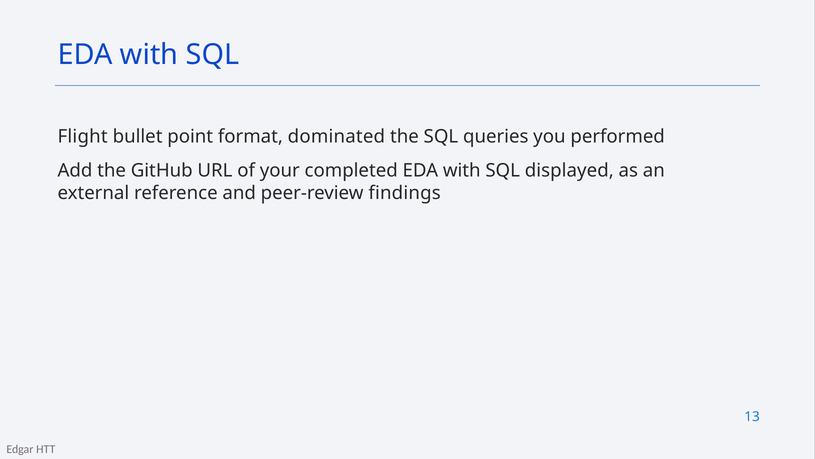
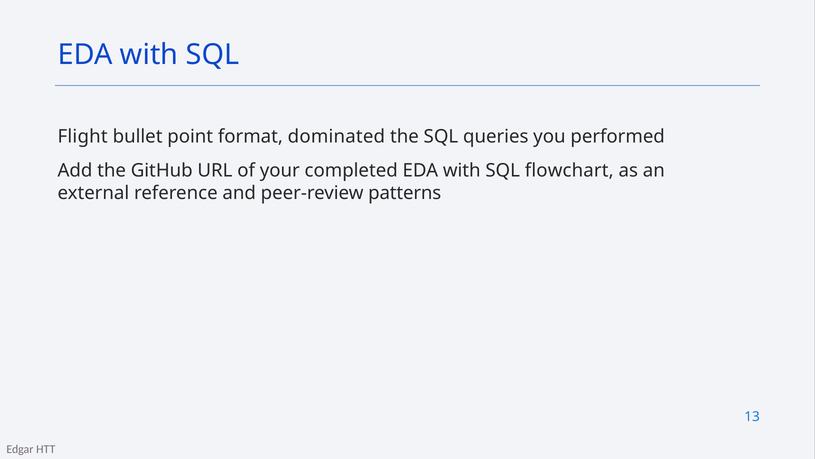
displayed: displayed -> flowchart
findings: findings -> patterns
